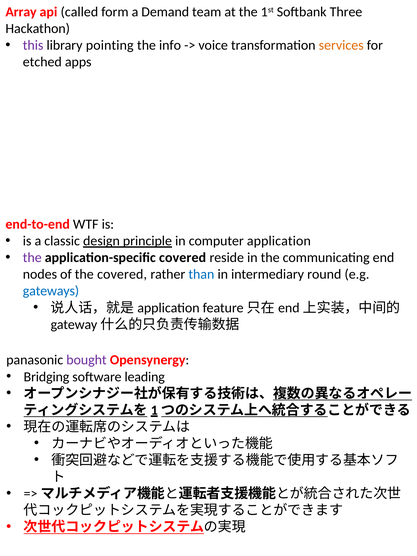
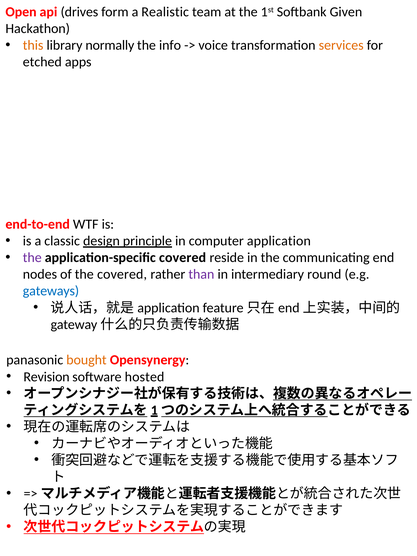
Array: Array -> Open
called: called -> drives
Demand: Demand -> Realistic
Three: Three -> Given
this colour: purple -> orange
pointing: pointing -> normally
than colour: blue -> purple
bought colour: purple -> orange
Bridging: Bridging -> Revision
leading: leading -> hosted
